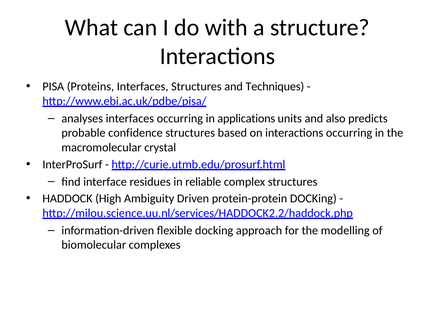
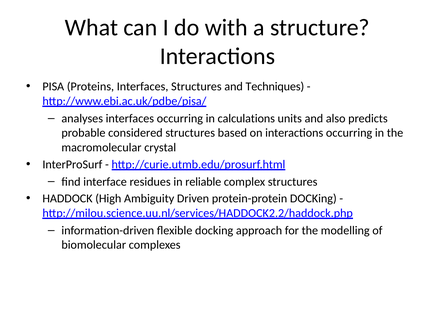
applications: applications -> calculations
confidence: confidence -> considered
